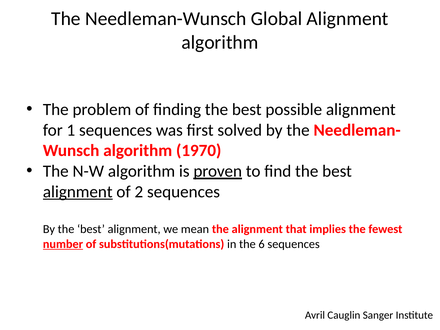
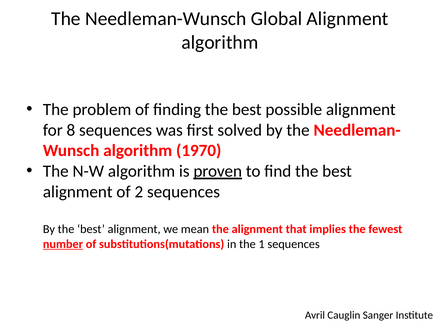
1: 1 -> 8
alignment at (78, 192) underline: present -> none
6: 6 -> 1
